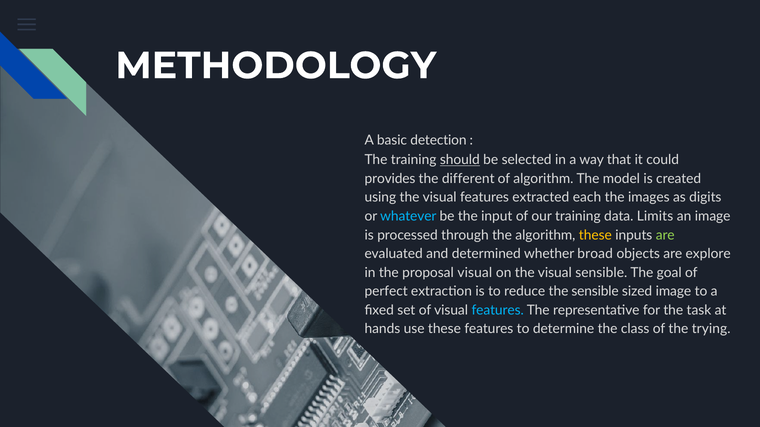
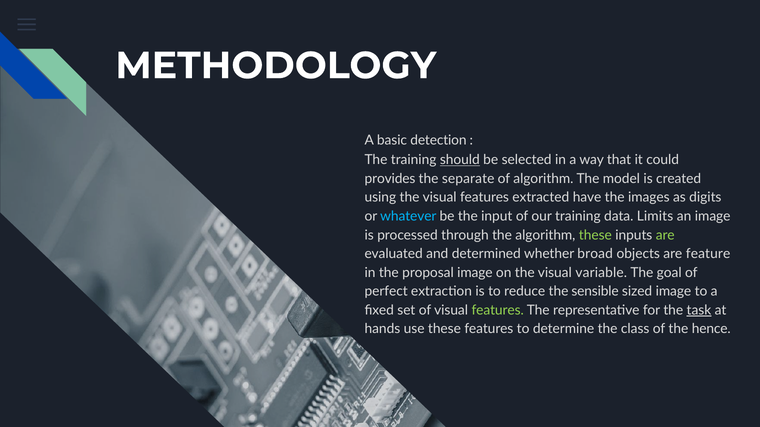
different: different -> separate
each: each -> have
these at (595, 235) colour: yellow -> light green
explore: explore -> feature
proposal visual: visual -> image
visual sensible: sensible -> variable
features at (498, 310) colour: light blue -> light green
task underline: none -> present
trying: trying -> hence
